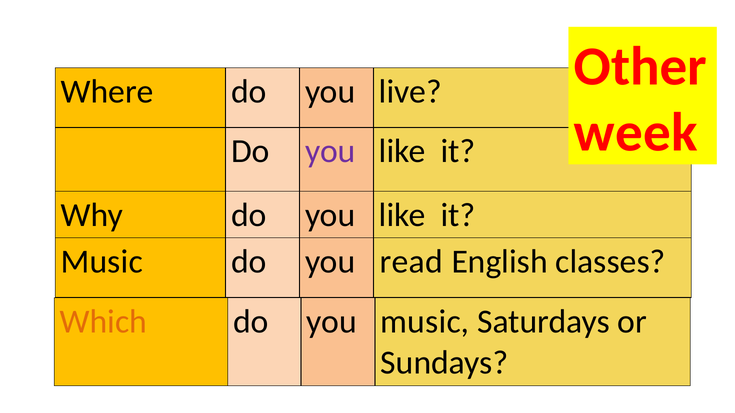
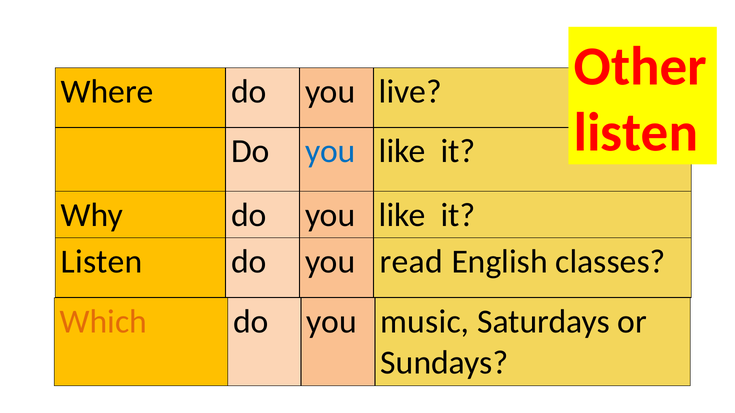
week at (636, 133): week -> listen
you at (330, 151) colour: purple -> blue
Music at (102, 262): Music -> Listen
